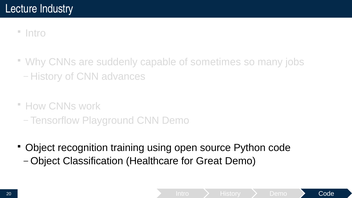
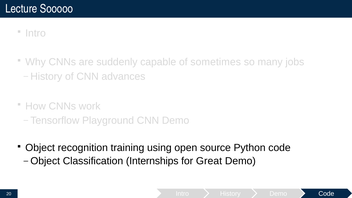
Industry: Industry -> Sooooo
Healthcare: Healthcare -> Internships
